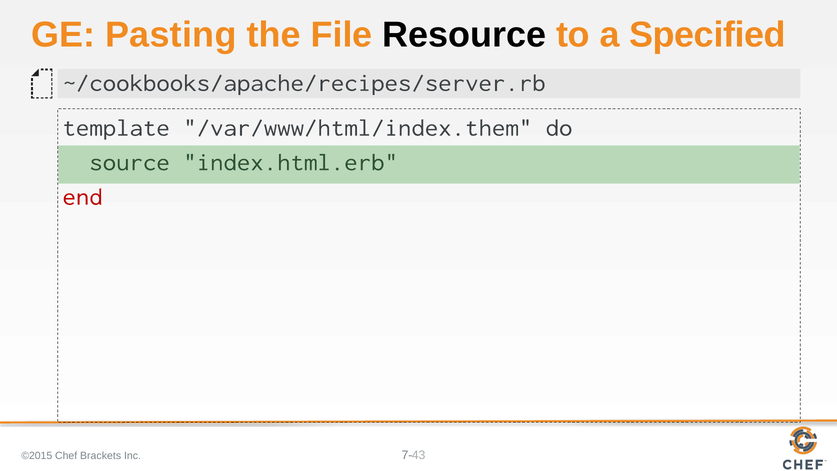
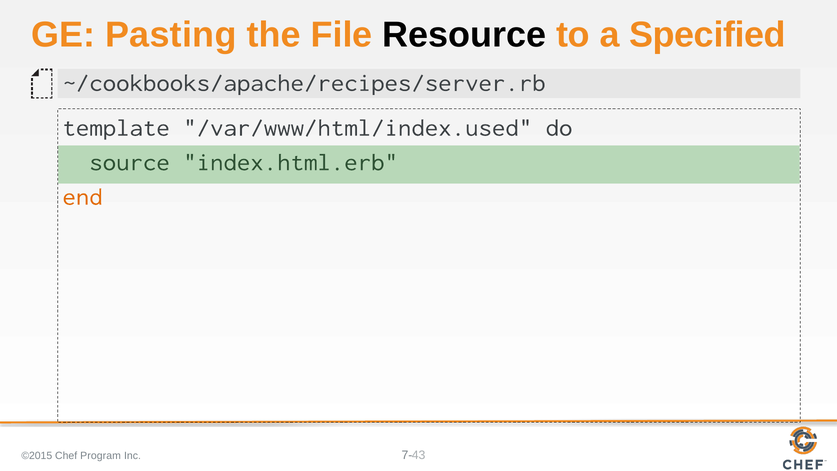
/var/www/html/index.them: /var/www/html/index.them -> /var/www/html/index.used
end colour: red -> orange
Brackets: Brackets -> Program
